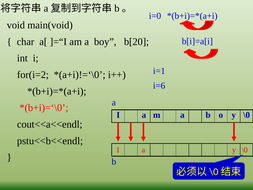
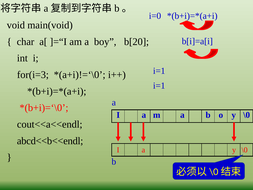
for(i=2: for(i=2 -> for(i=3
i=6 at (159, 86): i=6 -> i=1
pstu<<b<<endl: pstu<<b<<endl -> abcd<<b<<endl
